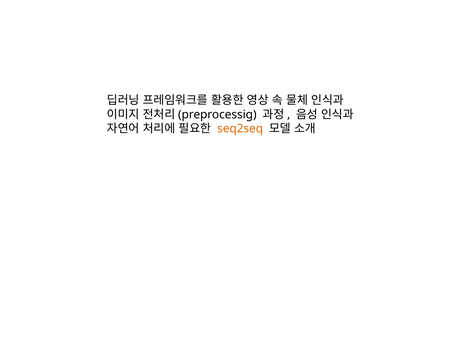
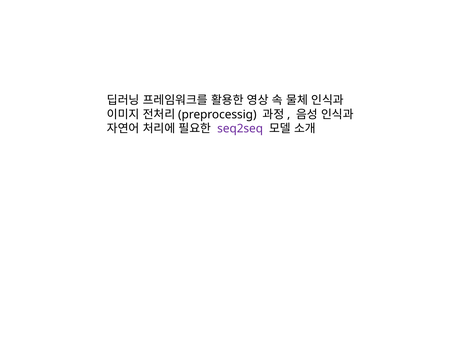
seq2seq colour: orange -> purple
